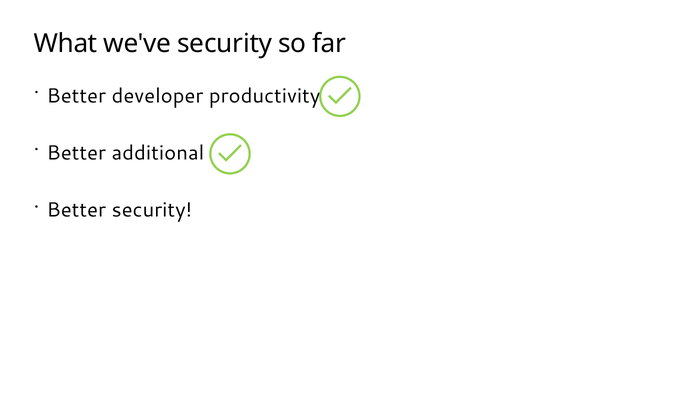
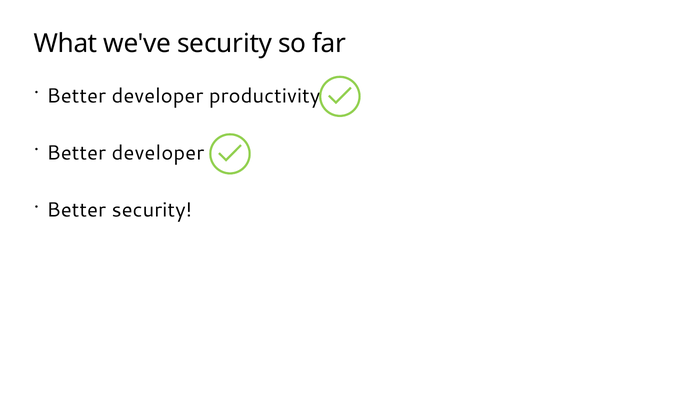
additional at (158, 153): additional -> developer
